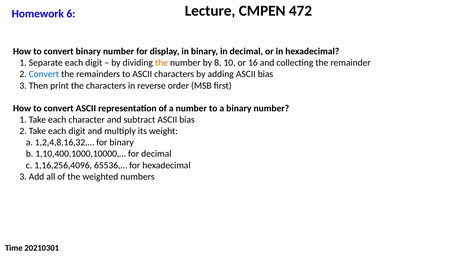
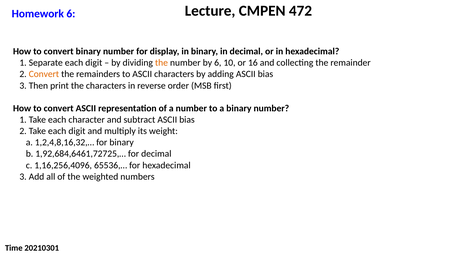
by 8: 8 -> 6
Convert at (44, 74) colour: blue -> orange
1,10,400,1000,10000,…: 1,10,400,1000,10000,… -> 1,92,684,6461,72725,…
